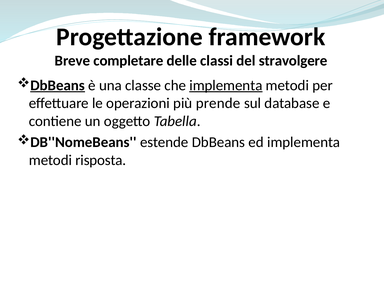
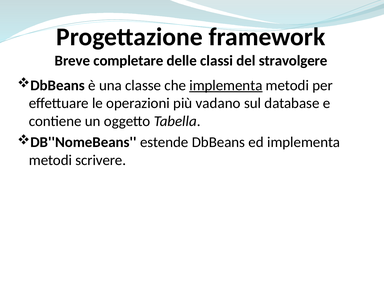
DbBeans at (58, 85) underline: present -> none
prende: prende -> vadano
risposta: risposta -> scrivere
